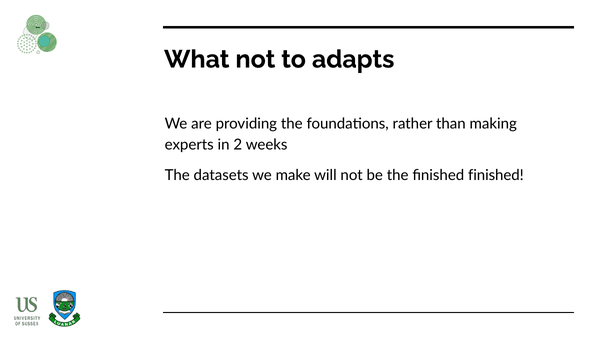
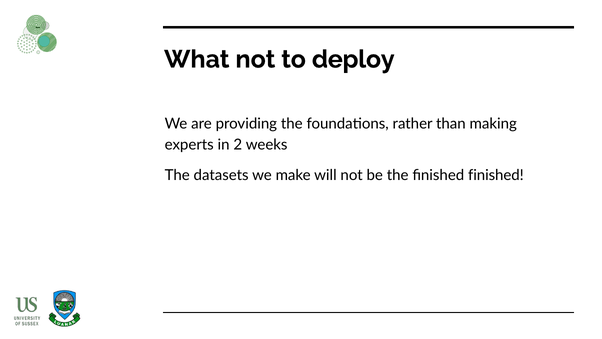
adapts: adapts -> deploy
